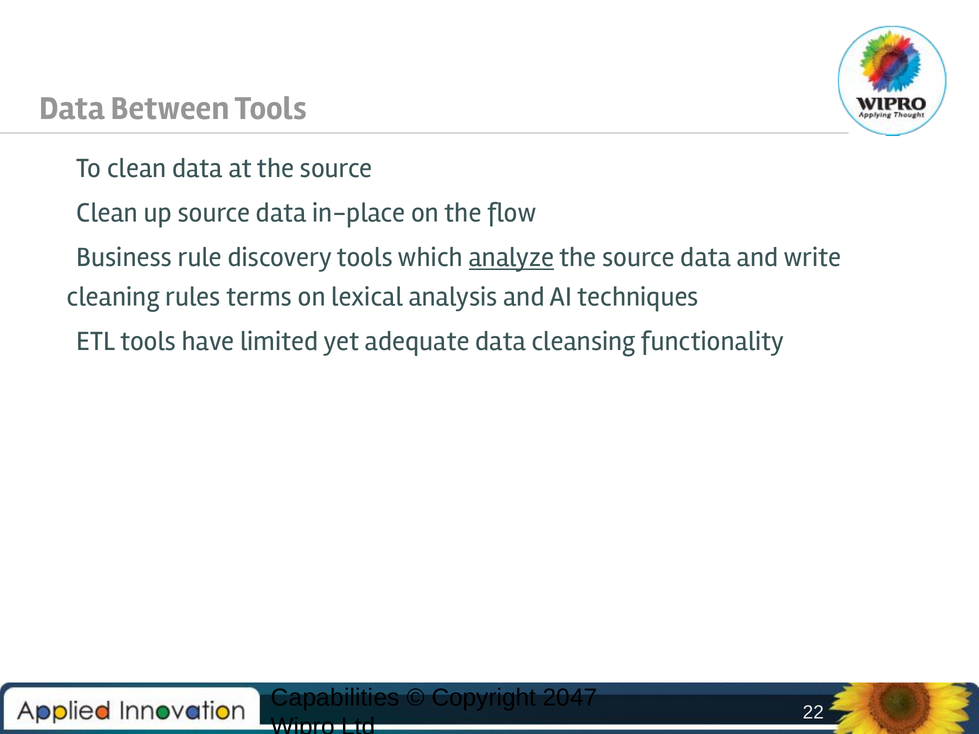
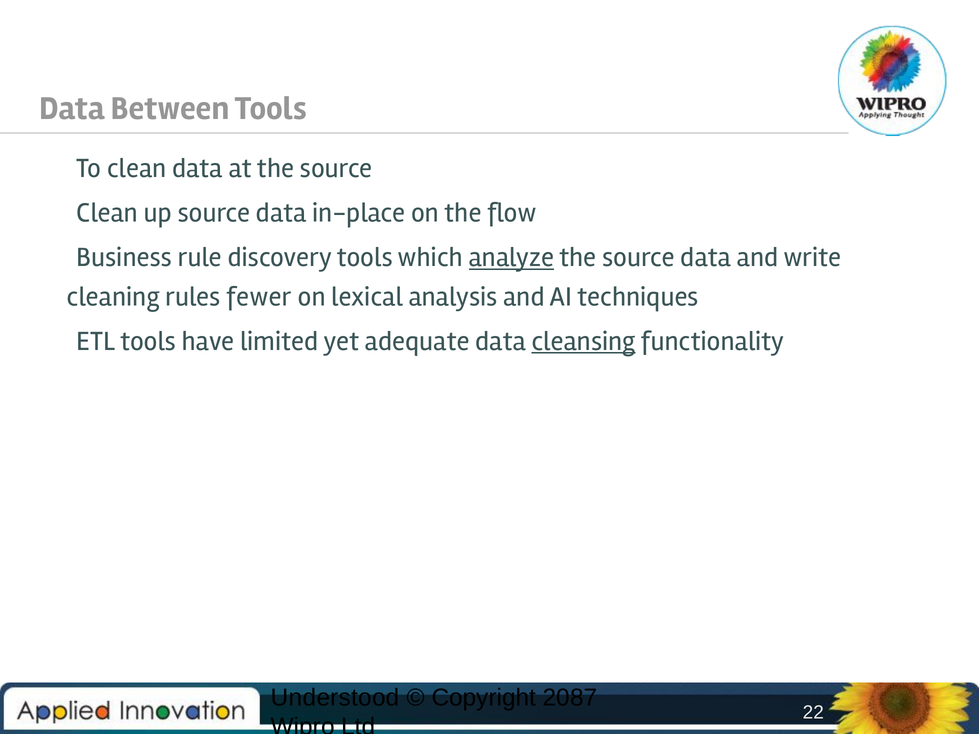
terms: terms -> fewer
cleansing underline: none -> present
Capabilities: Capabilities -> Understood
2047: 2047 -> 2087
